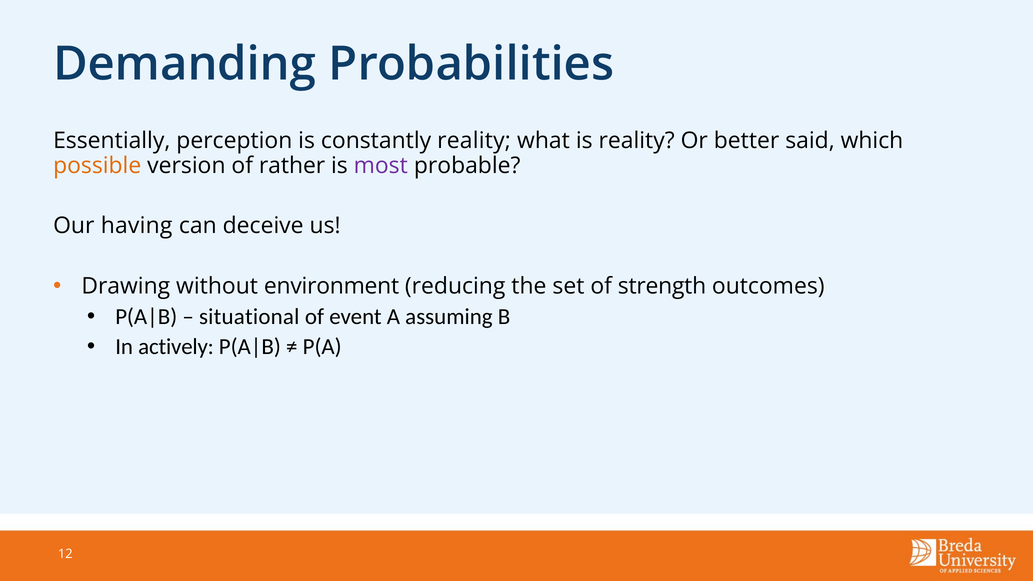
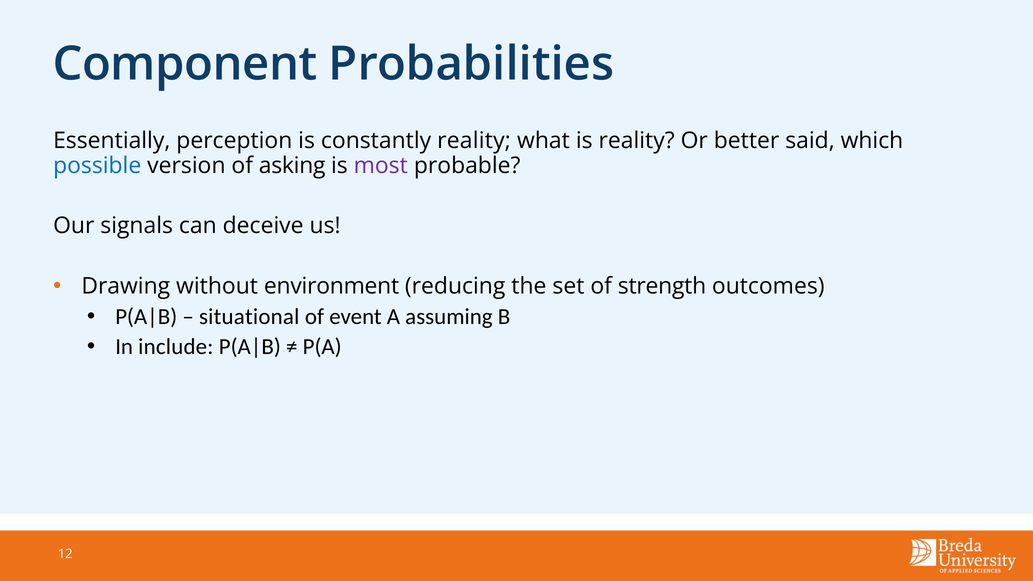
Demanding: Demanding -> Component
possible colour: orange -> blue
rather: rather -> asking
having: having -> signals
actively: actively -> include
